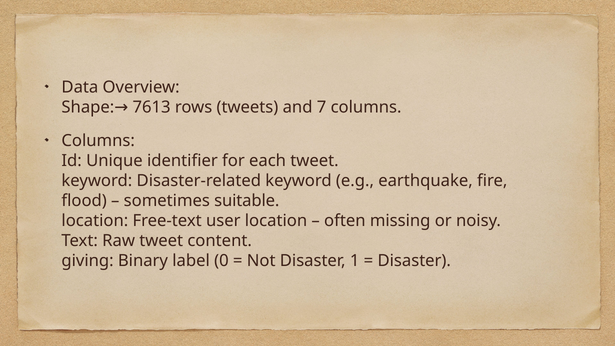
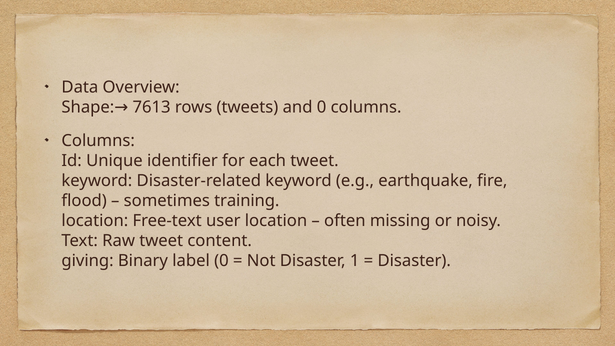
and 7: 7 -> 0
suitable: suitable -> training
